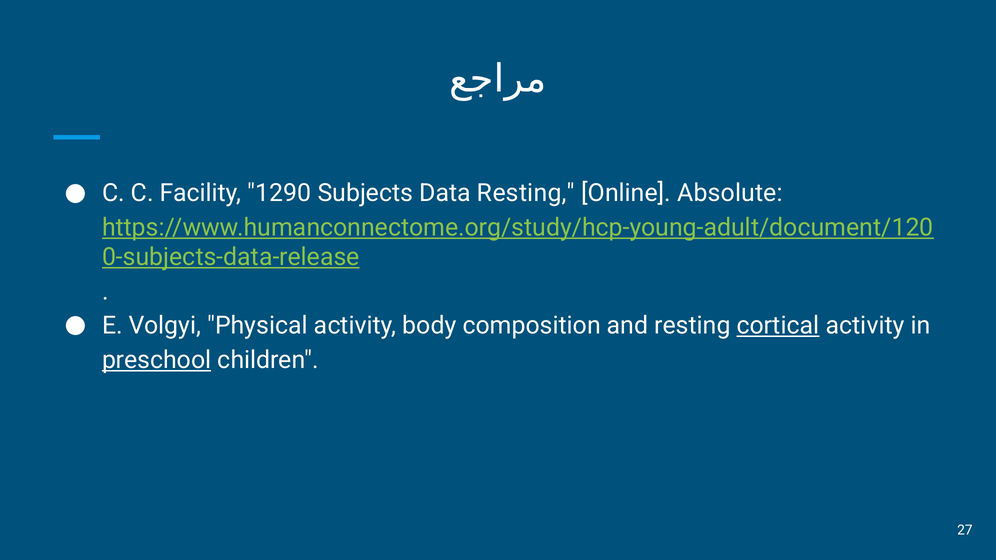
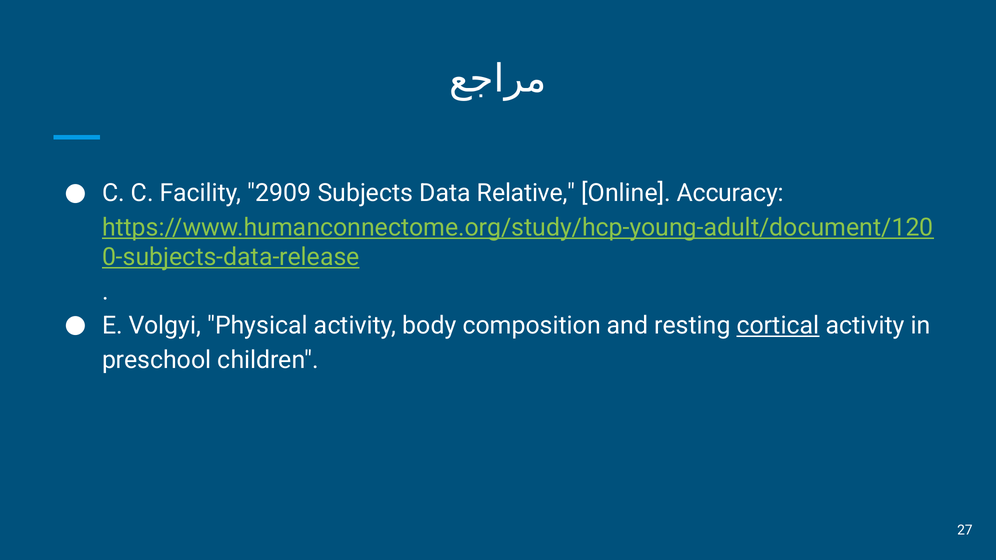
1290: 1290 -> 2909
Data Resting: Resting -> Relative
Absolute: Absolute -> Accuracy
preschool underline: present -> none
